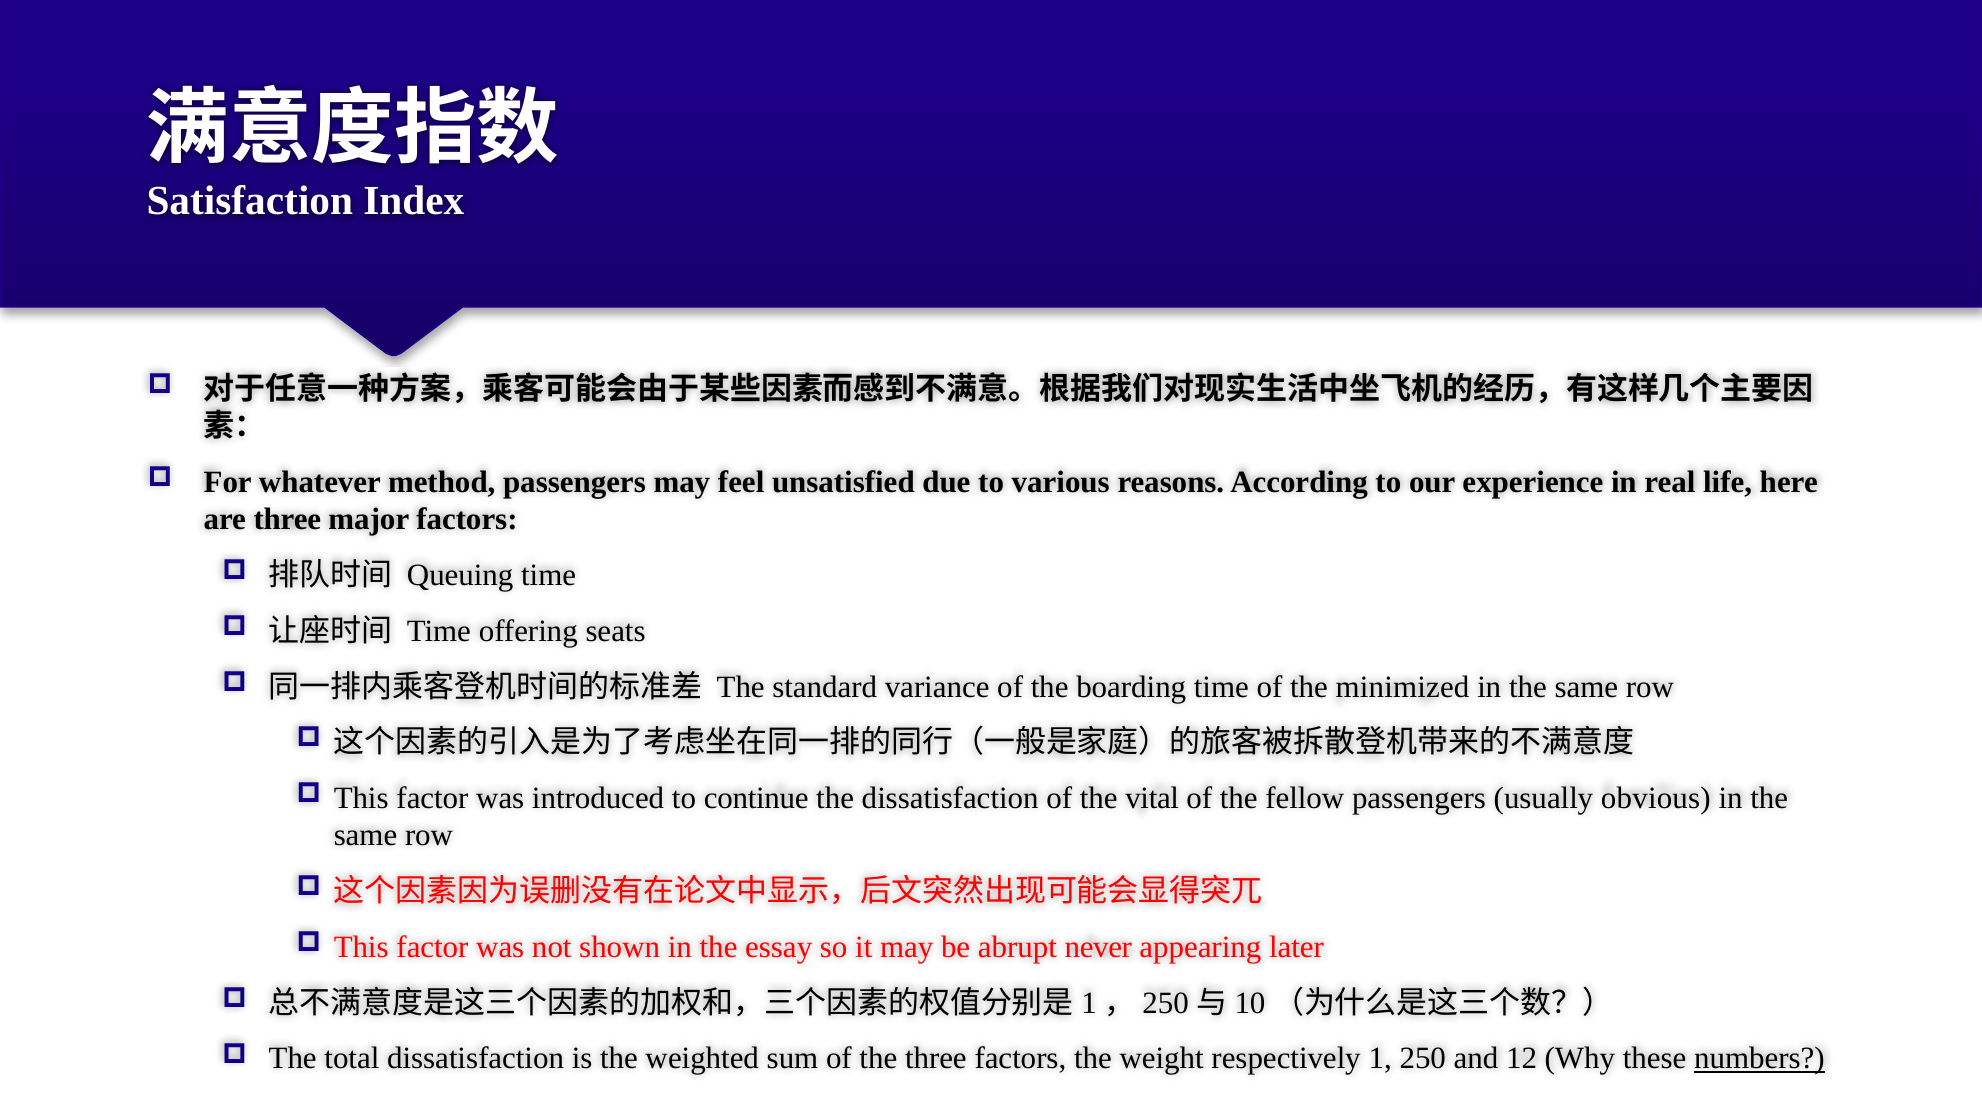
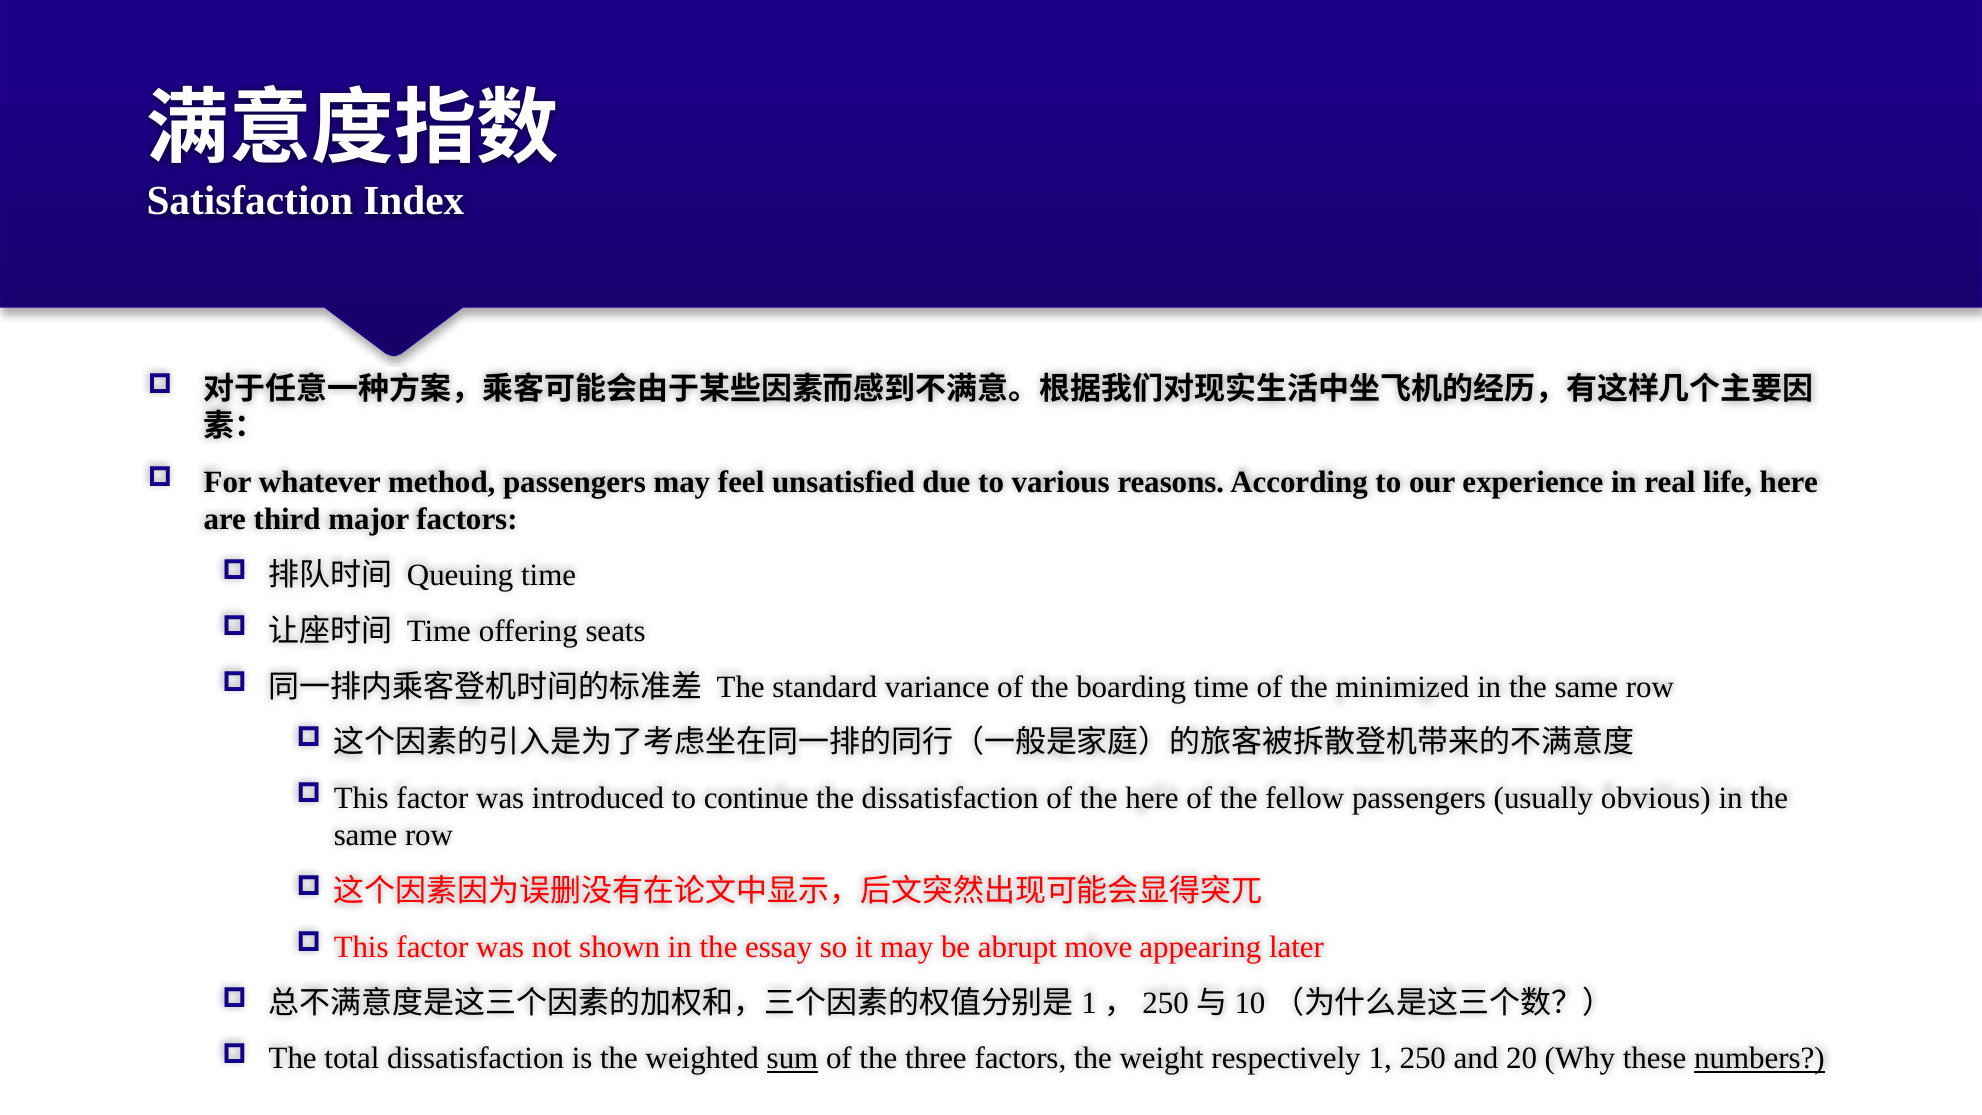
are three: three -> third
the vital: vital -> here
never: never -> move
sum underline: none -> present
12: 12 -> 20
